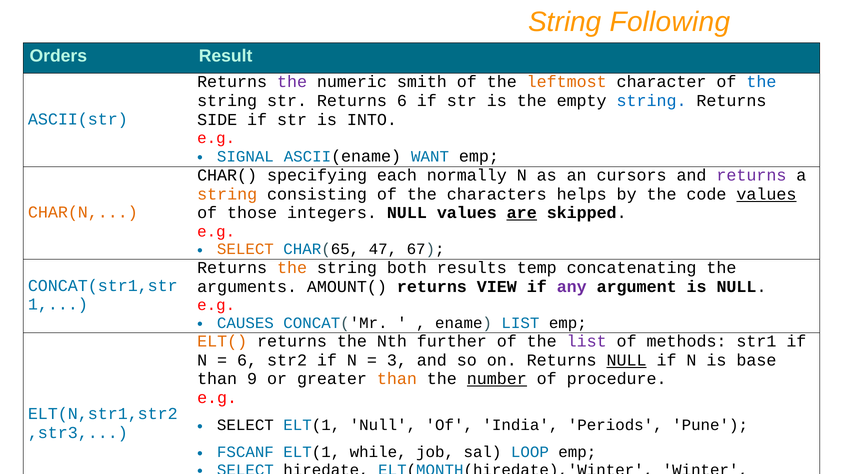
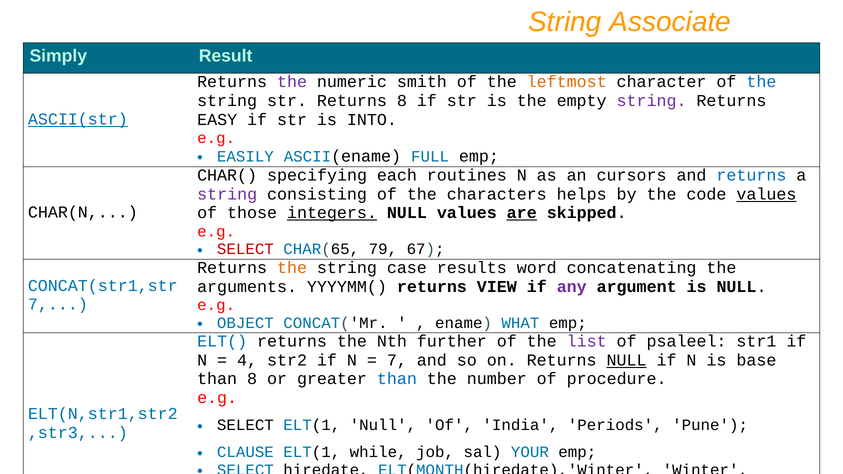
Following: Following -> Associate
Orders: Orders -> Simply
Returns 6: 6 -> 8
string at (652, 101) colour: blue -> purple
ASCII(str underline: none -> present
SIDE: SIDE -> EASY
SIGNAL: SIGNAL -> EASILY
WANT: WANT -> FULL
normally: normally -> routines
returns at (751, 175) colour: purple -> blue
string at (227, 194) colour: orange -> purple
CHAR(N colour: orange -> black
integers underline: none -> present
SELECT at (245, 249) colour: orange -> red
47: 47 -> 79
both: both -> case
temp: temp -> word
AMOUNT(: AMOUNT( -> YYYYMM(
1 at (58, 305): 1 -> 7
CAUSES: CAUSES -> OBJECT
ename LIST: LIST -> WHAT
ELT( colour: orange -> blue
methods: methods -> psaleel
6 at (247, 360): 6 -> 4
3 at (397, 360): 3 -> 7
than 9: 9 -> 8
than at (397, 379) colour: orange -> blue
number underline: present -> none
FSCANF: FSCANF -> CLAUSE
LOOP: LOOP -> YOUR
